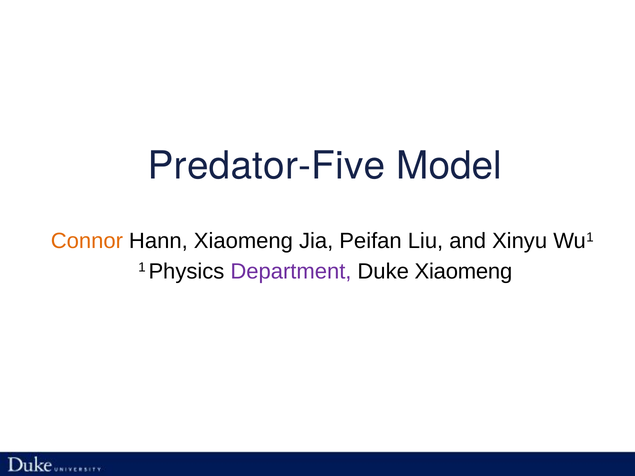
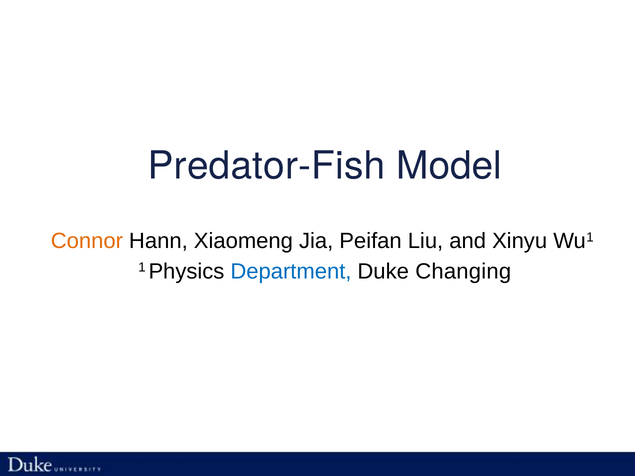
Predator-Five: Predator-Five -> Predator-Fish
Department colour: purple -> blue
Duke Xiaomeng: Xiaomeng -> Changing
